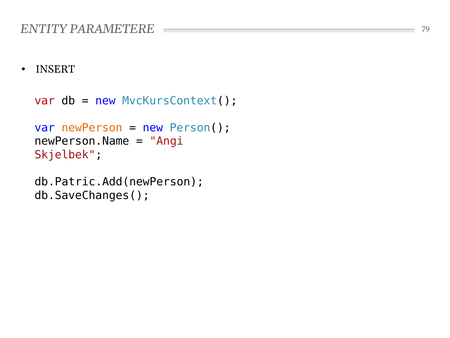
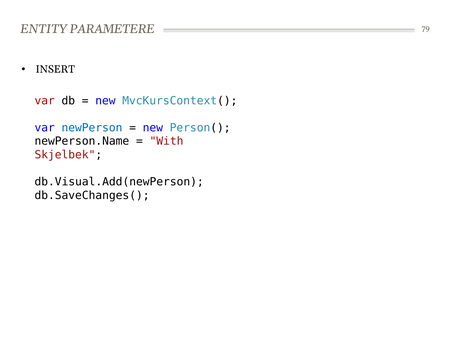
newPerson colour: orange -> blue
Angi: Angi -> With
db.Patric.Add(newPerson: db.Patric.Add(newPerson -> db.Visual.Add(newPerson
